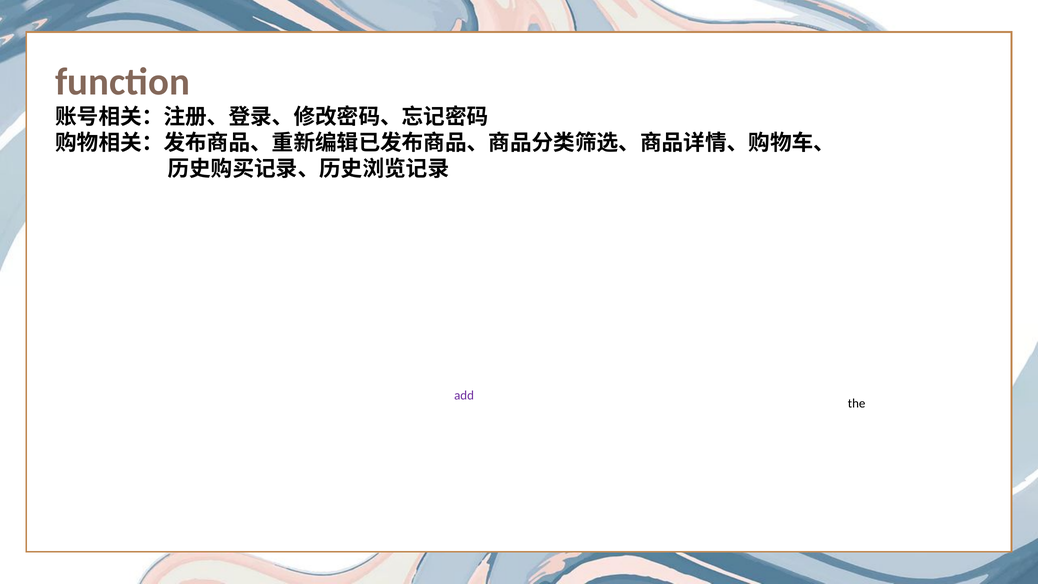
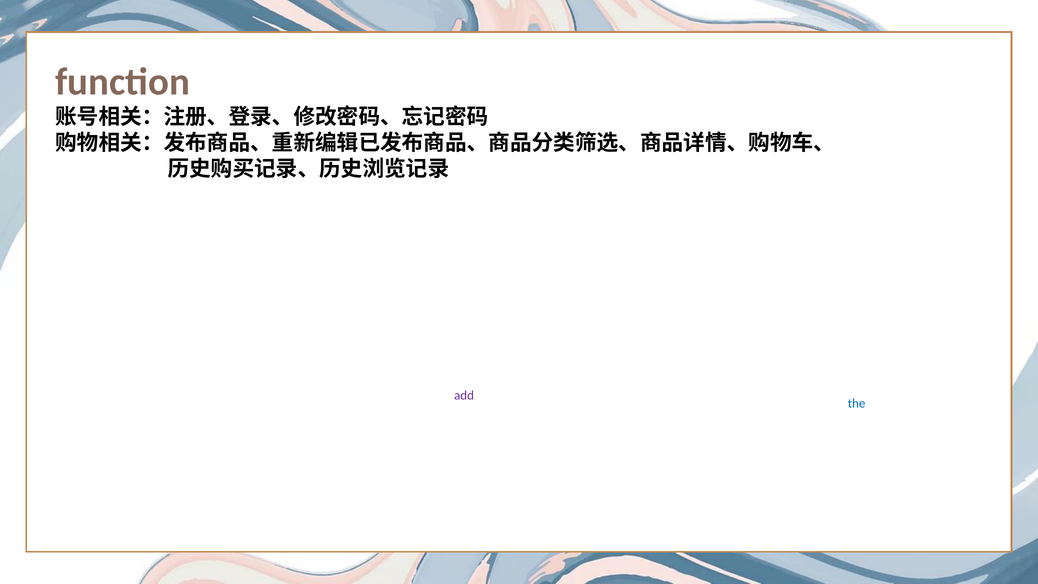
the at (857, 403) colour: black -> blue
